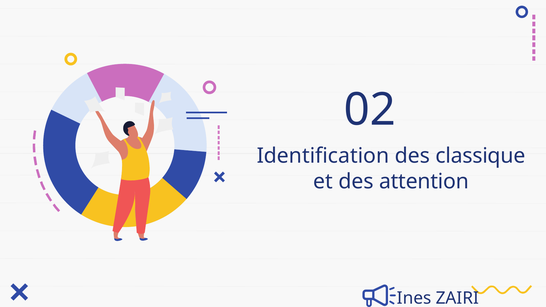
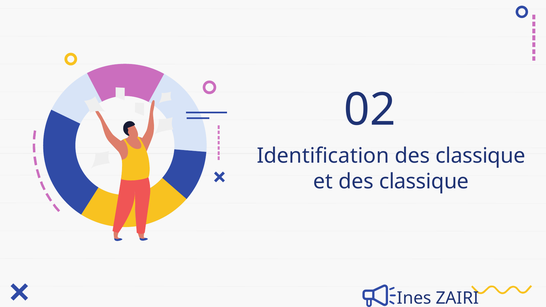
et des attention: attention -> classique
